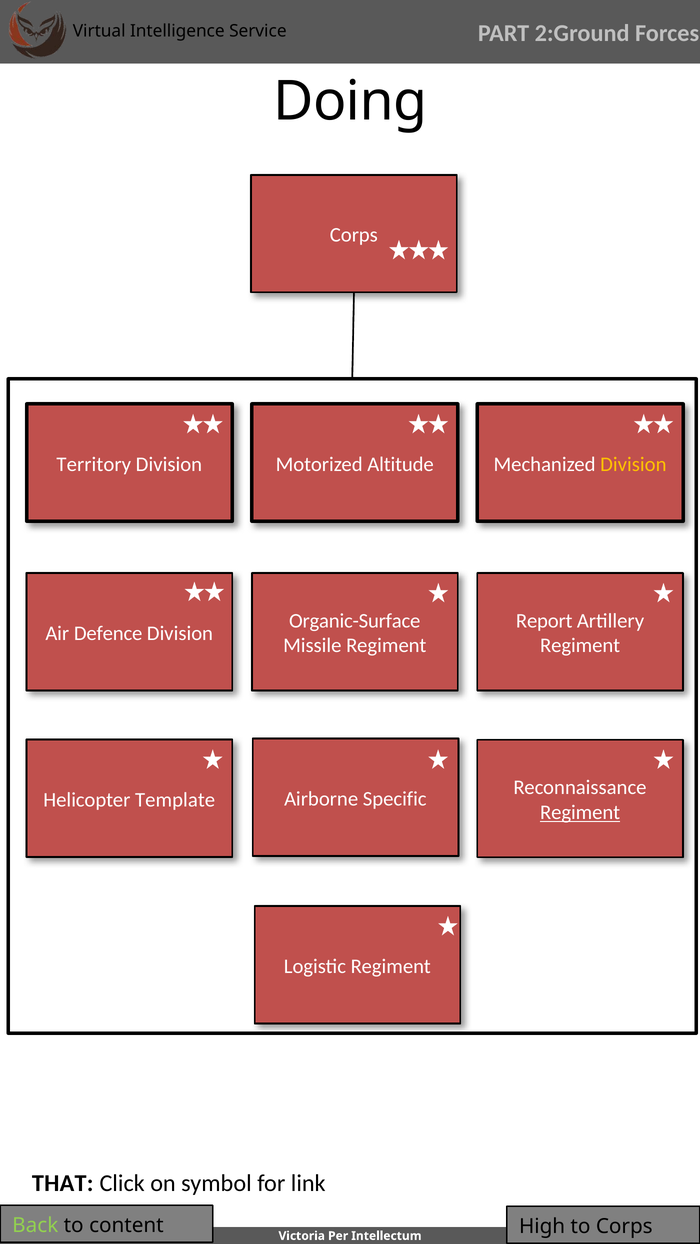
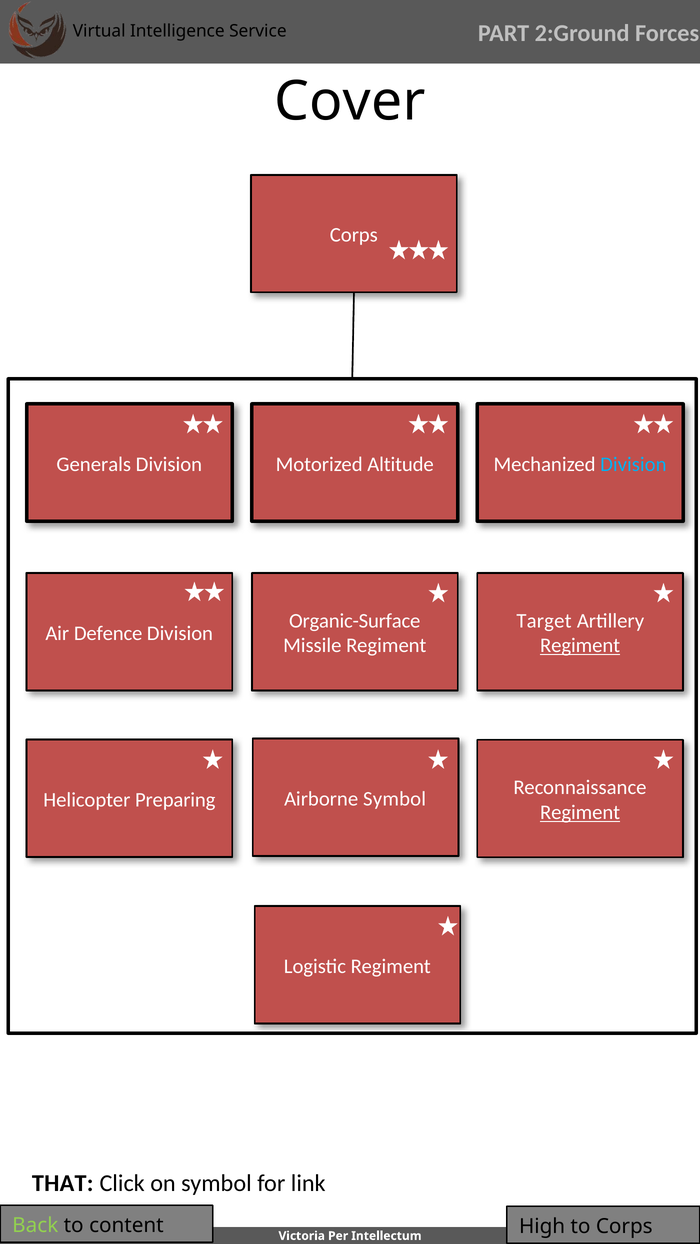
Doing: Doing -> Cover
Territory: Territory -> Generals
Division at (633, 464) colour: yellow -> light blue
Report: Report -> Target
Regiment at (580, 646) underline: none -> present
Airborne Specific: Specific -> Symbol
Template: Template -> Preparing
